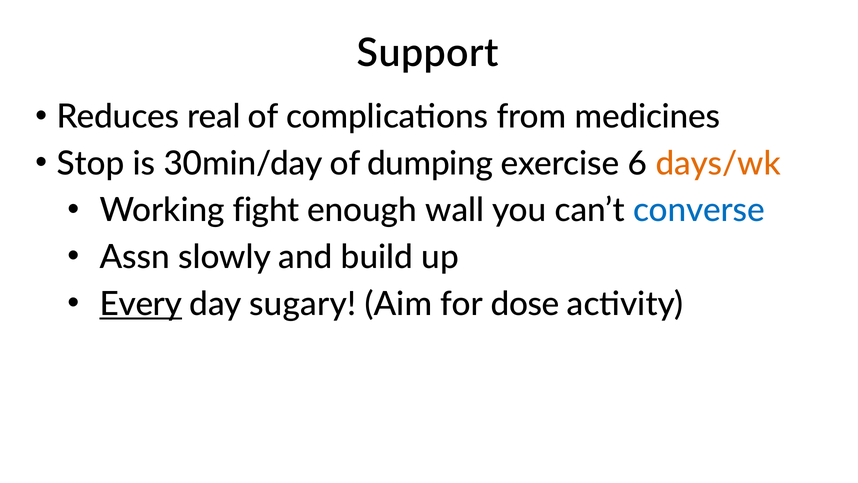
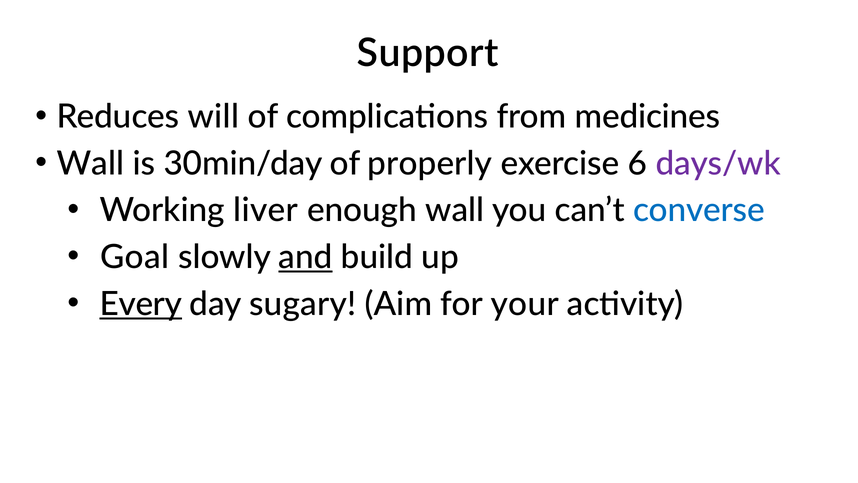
real: real -> will
Stop at (91, 164): Stop -> Wall
dumping: dumping -> properly
days/wk colour: orange -> purple
fight: fight -> liver
Assn: Assn -> Goal
and underline: none -> present
dose: dose -> your
